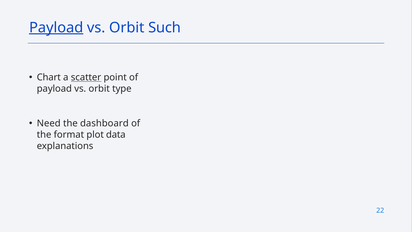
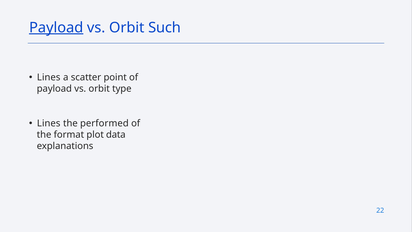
Chart at (49, 77): Chart -> Lines
scatter underline: present -> none
Need at (49, 123): Need -> Lines
dashboard: dashboard -> performed
